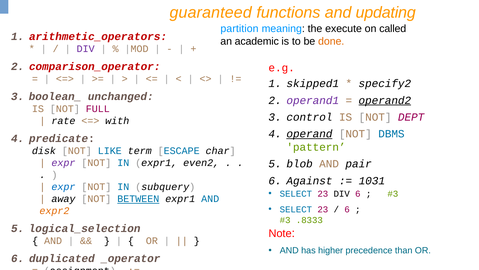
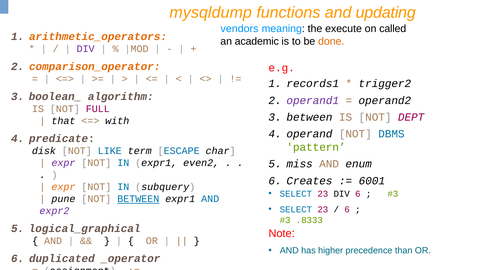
guaranteed: guaranteed -> mysqldump
partition: partition -> vendors
arithmetic_operators colour: red -> orange
comparison_operator colour: red -> orange
skipped1: skipped1 -> records1
specify2: specify2 -> trigger2
unchanged: unchanged -> algorithm
operand2 underline: present -> none
3 control: control -> between
rate: rate -> that
operand underline: present -> none
blob: blob -> miss
pair: pair -> enum
Against: Against -> Creates
1031: 1031 -> 6001
expr at (63, 187) colour: blue -> orange
away: away -> pune
expr2 colour: orange -> purple
logical_selection: logical_selection -> logical_graphical
